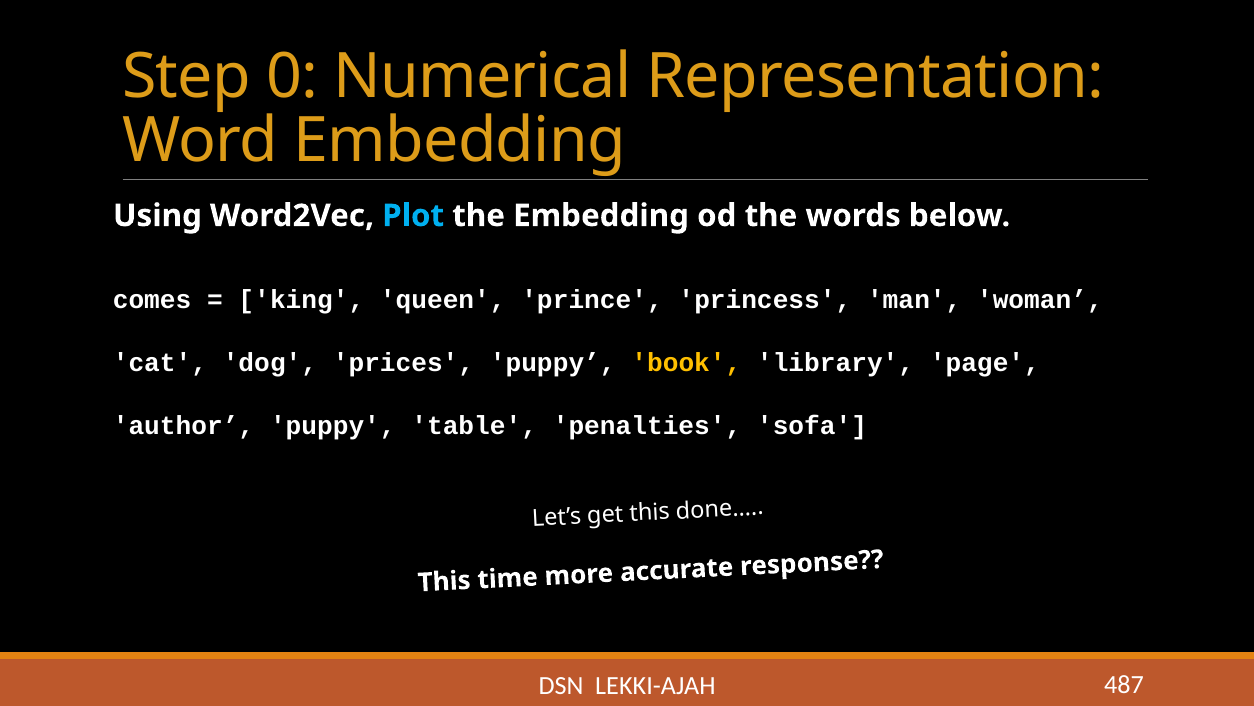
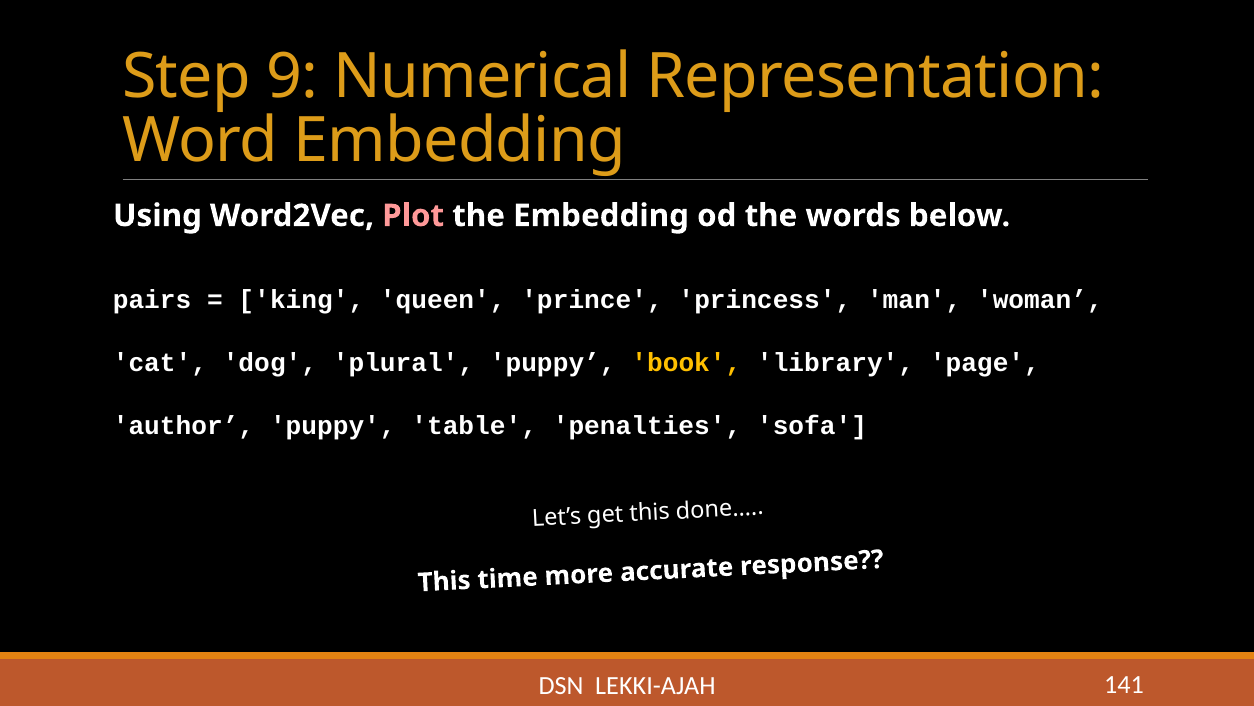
0: 0 -> 9
Plot colour: light blue -> pink
comes: comes -> pairs
prices: prices -> plural
487: 487 -> 141
